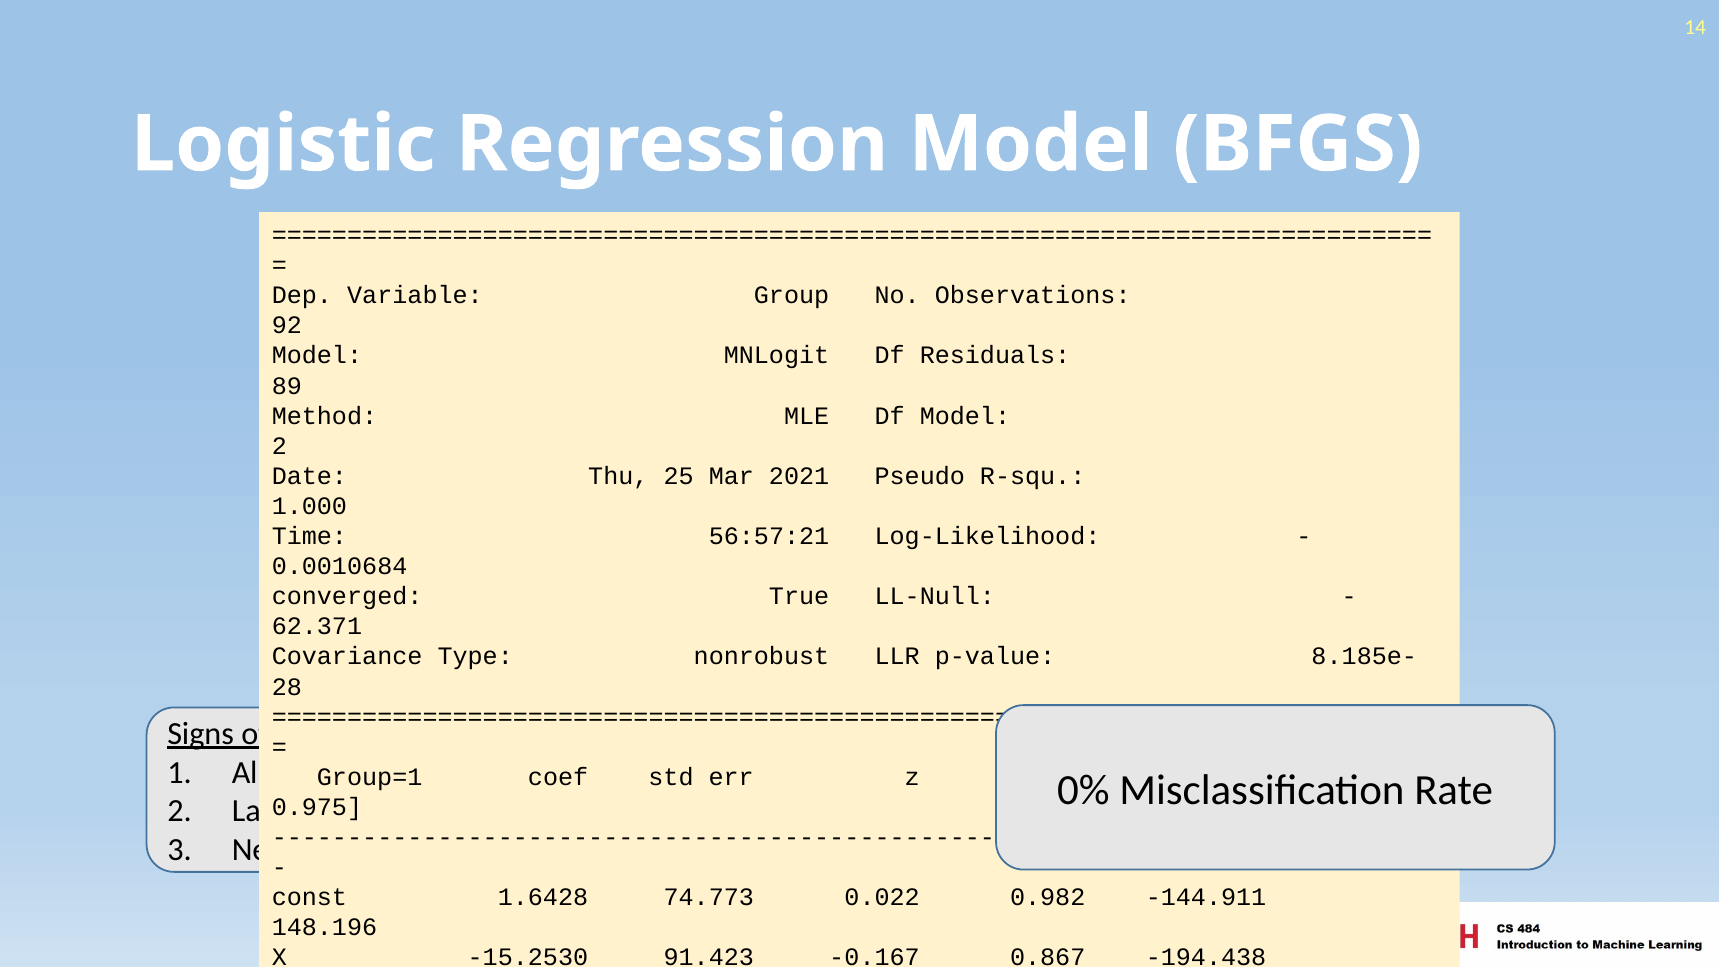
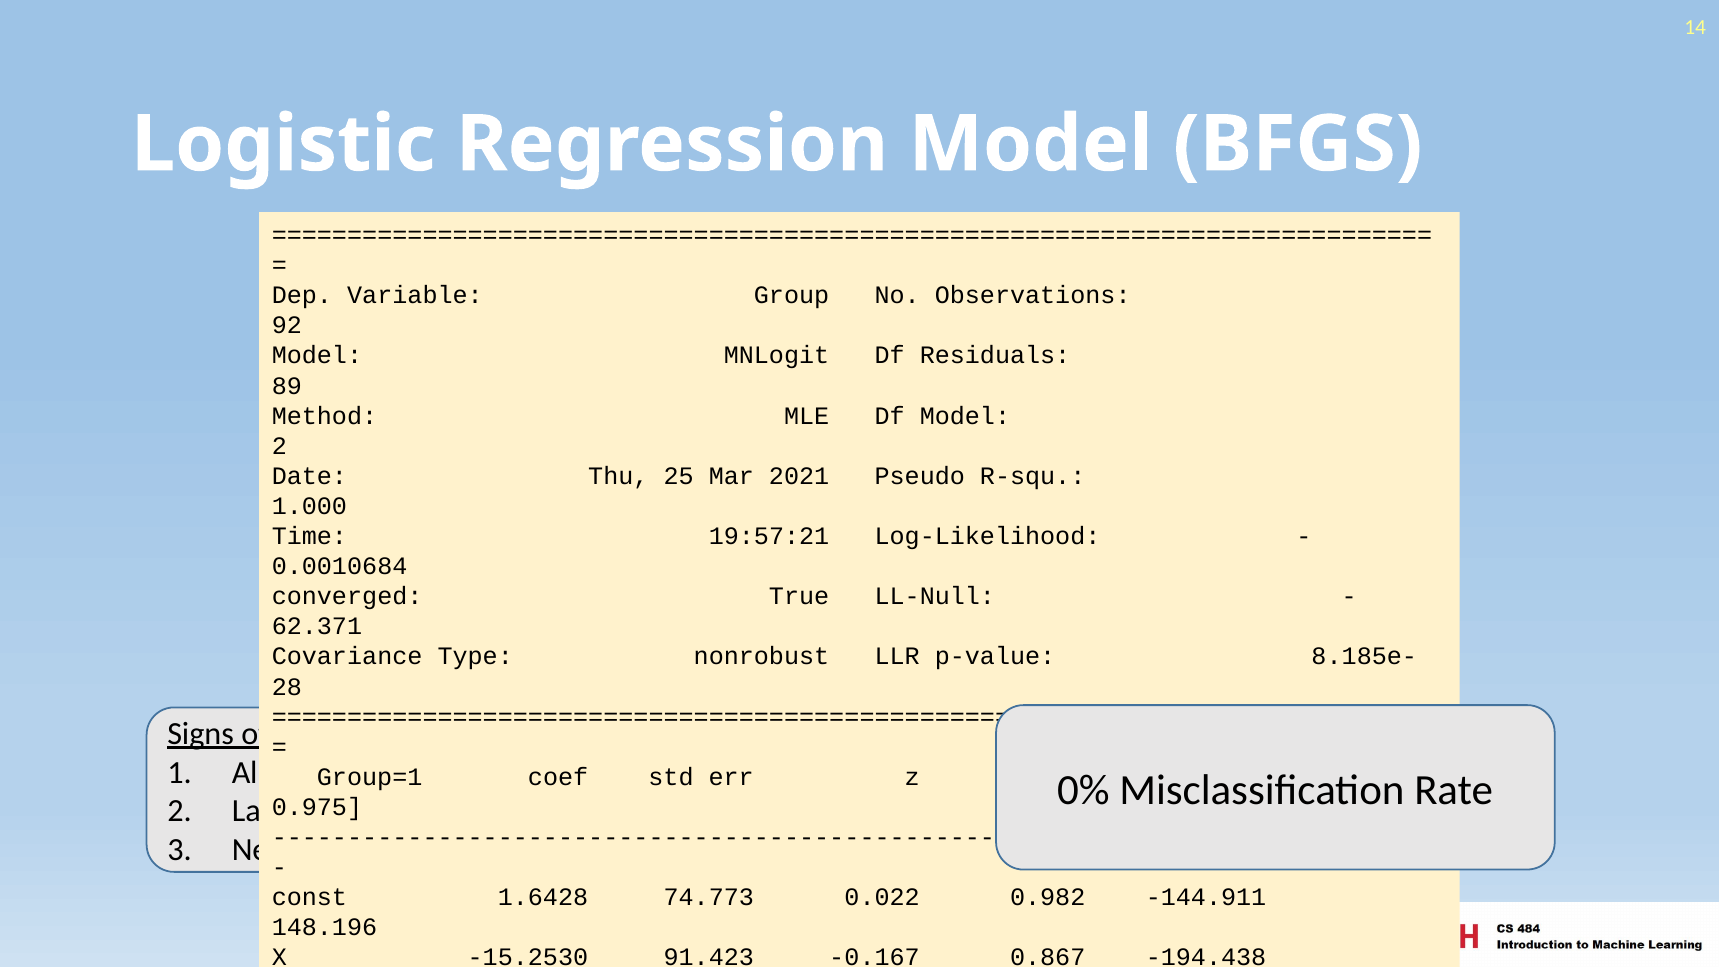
56:57:21: 56:57:21 -> 19:57:21
